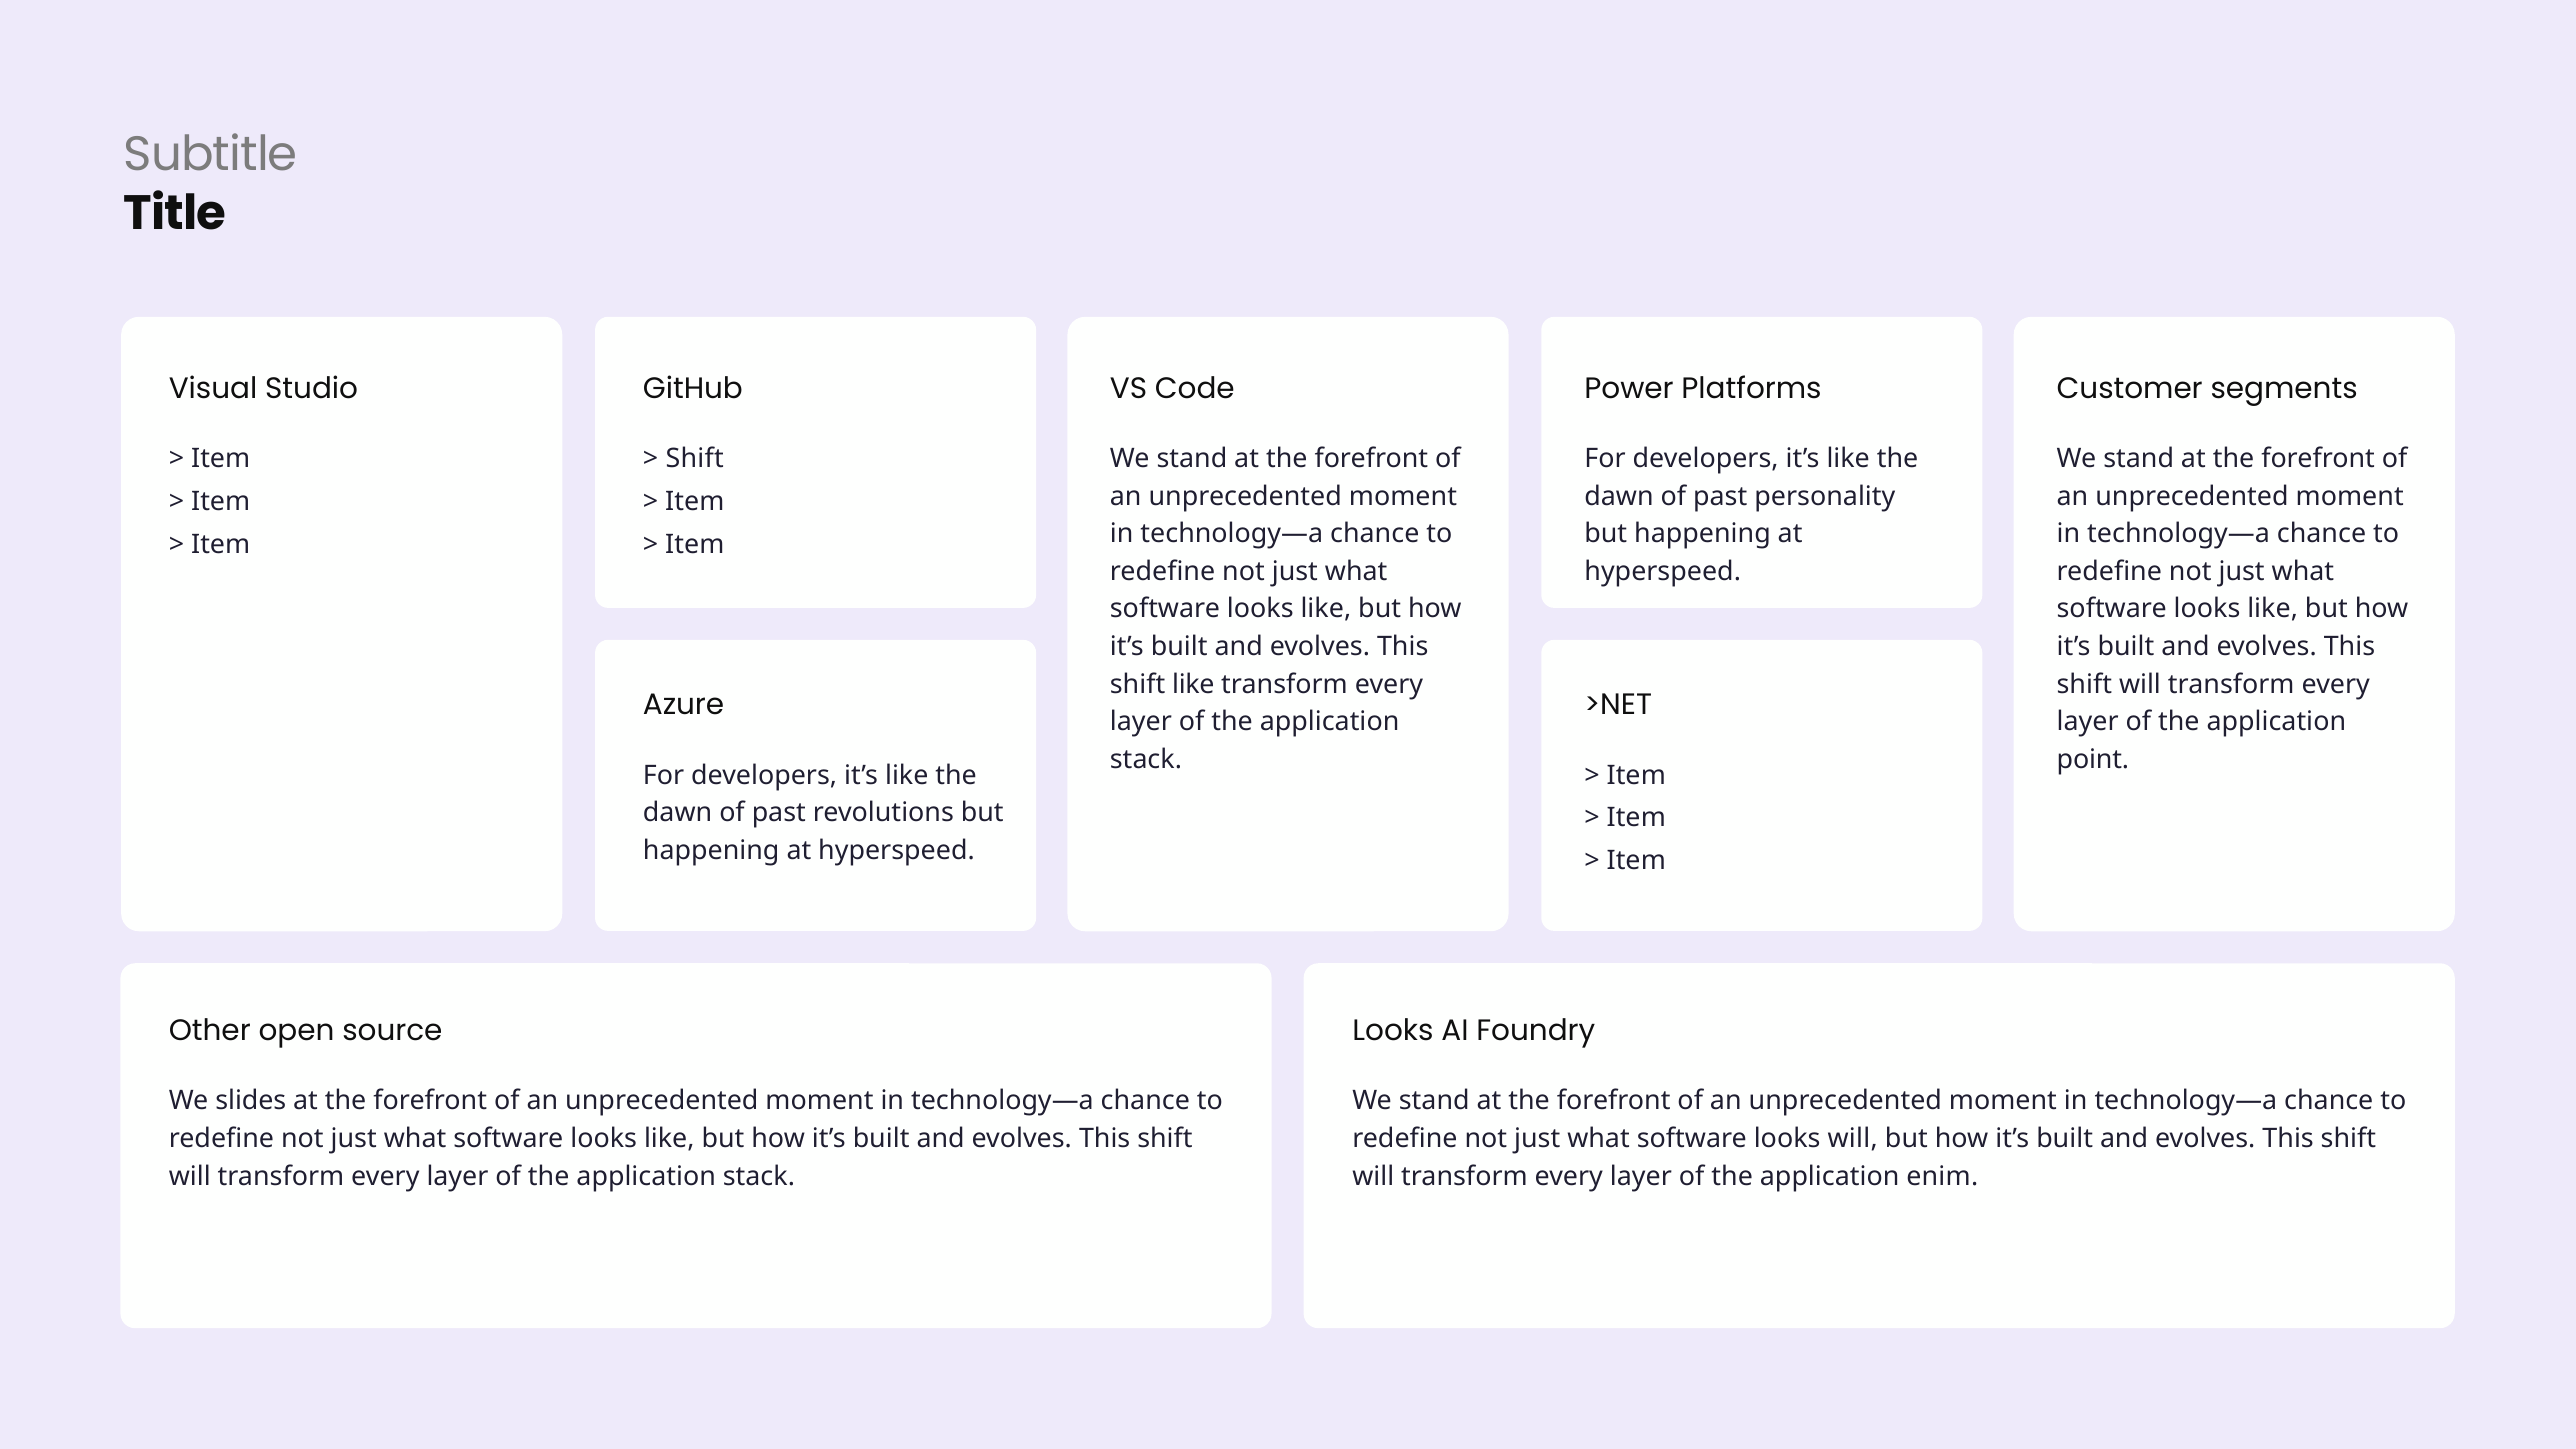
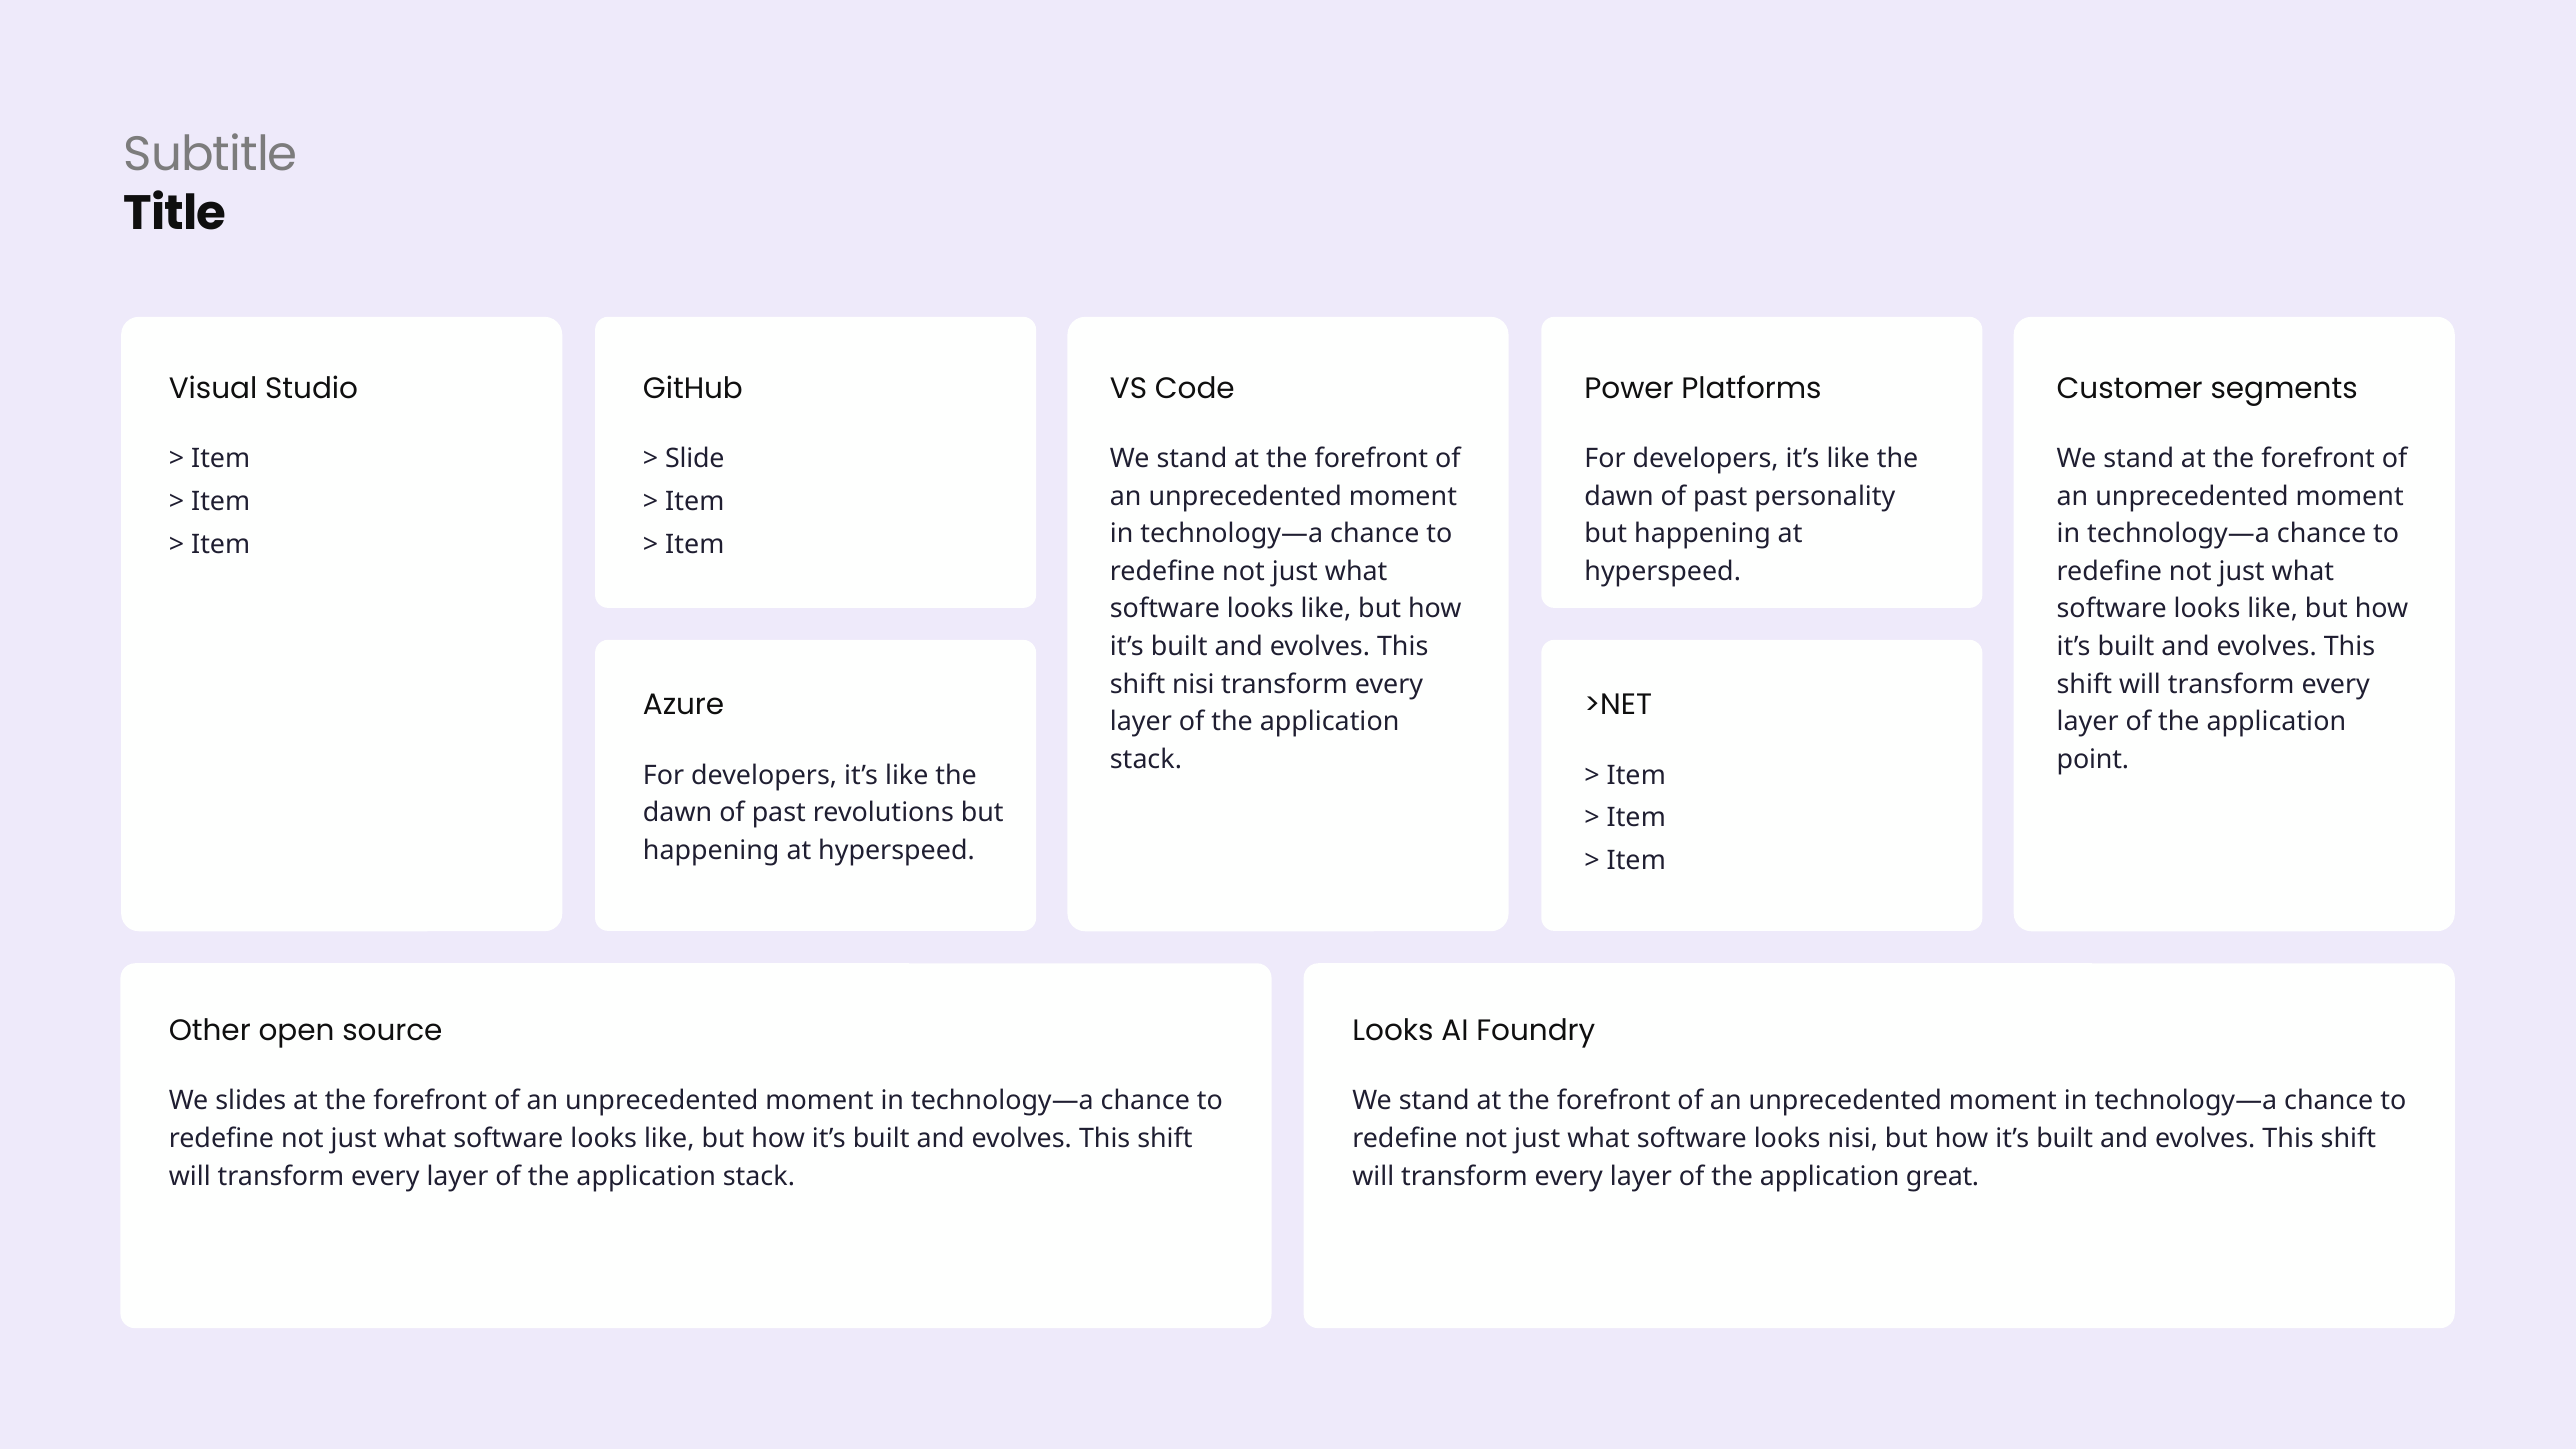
Shift at (695, 459): Shift -> Slide
shift like: like -> nisi
looks will: will -> nisi
enim: enim -> great
